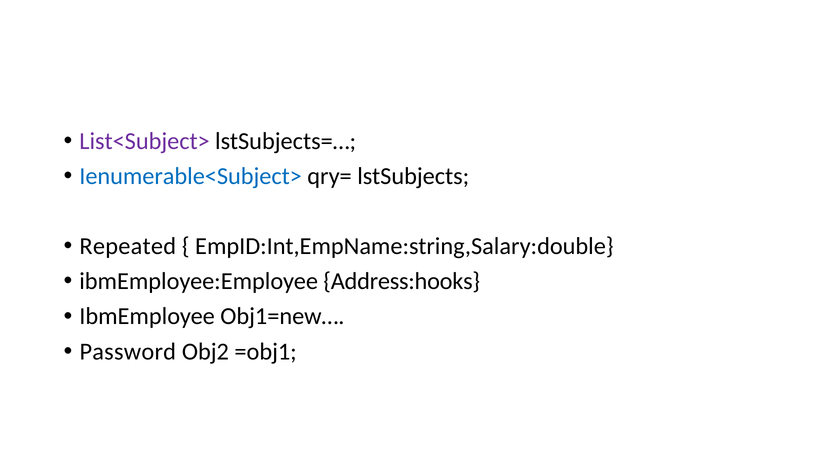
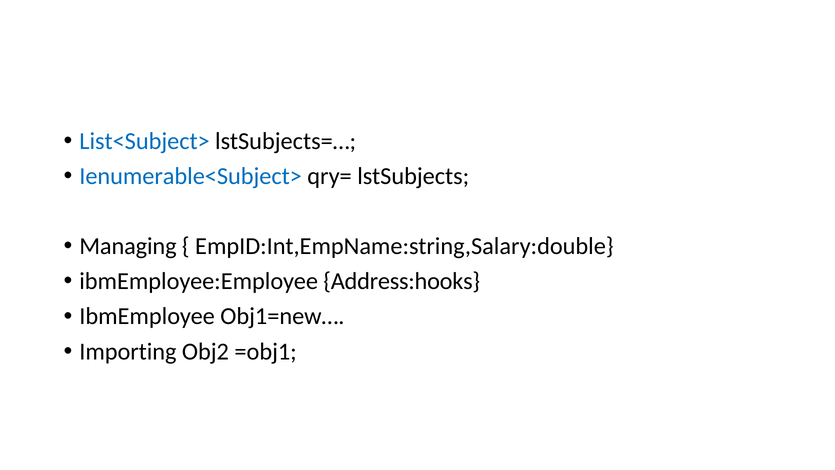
List<Subject> colour: purple -> blue
Repeated: Repeated -> Managing
Password: Password -> Importing
